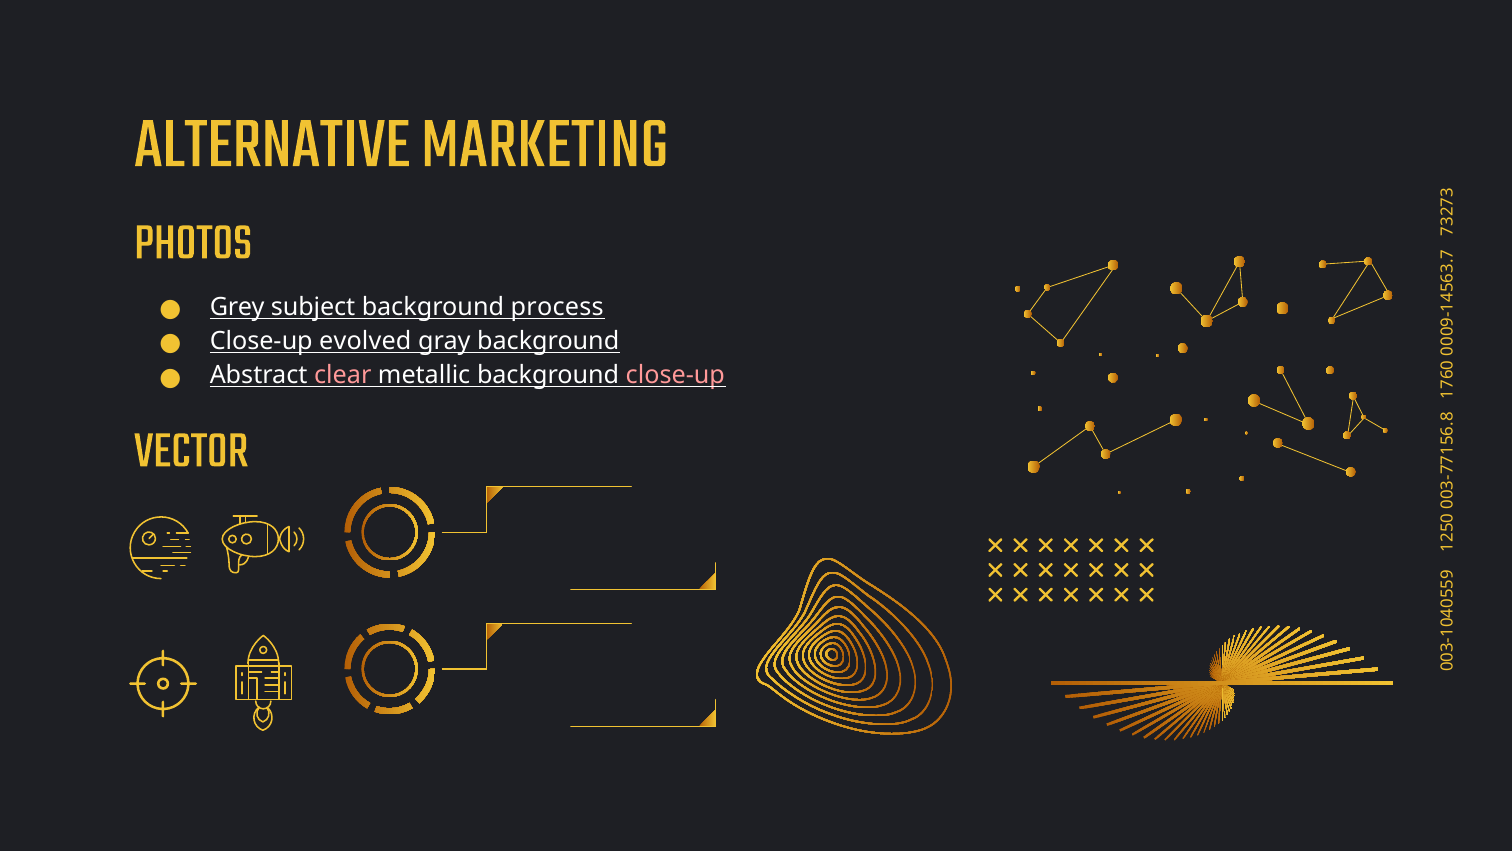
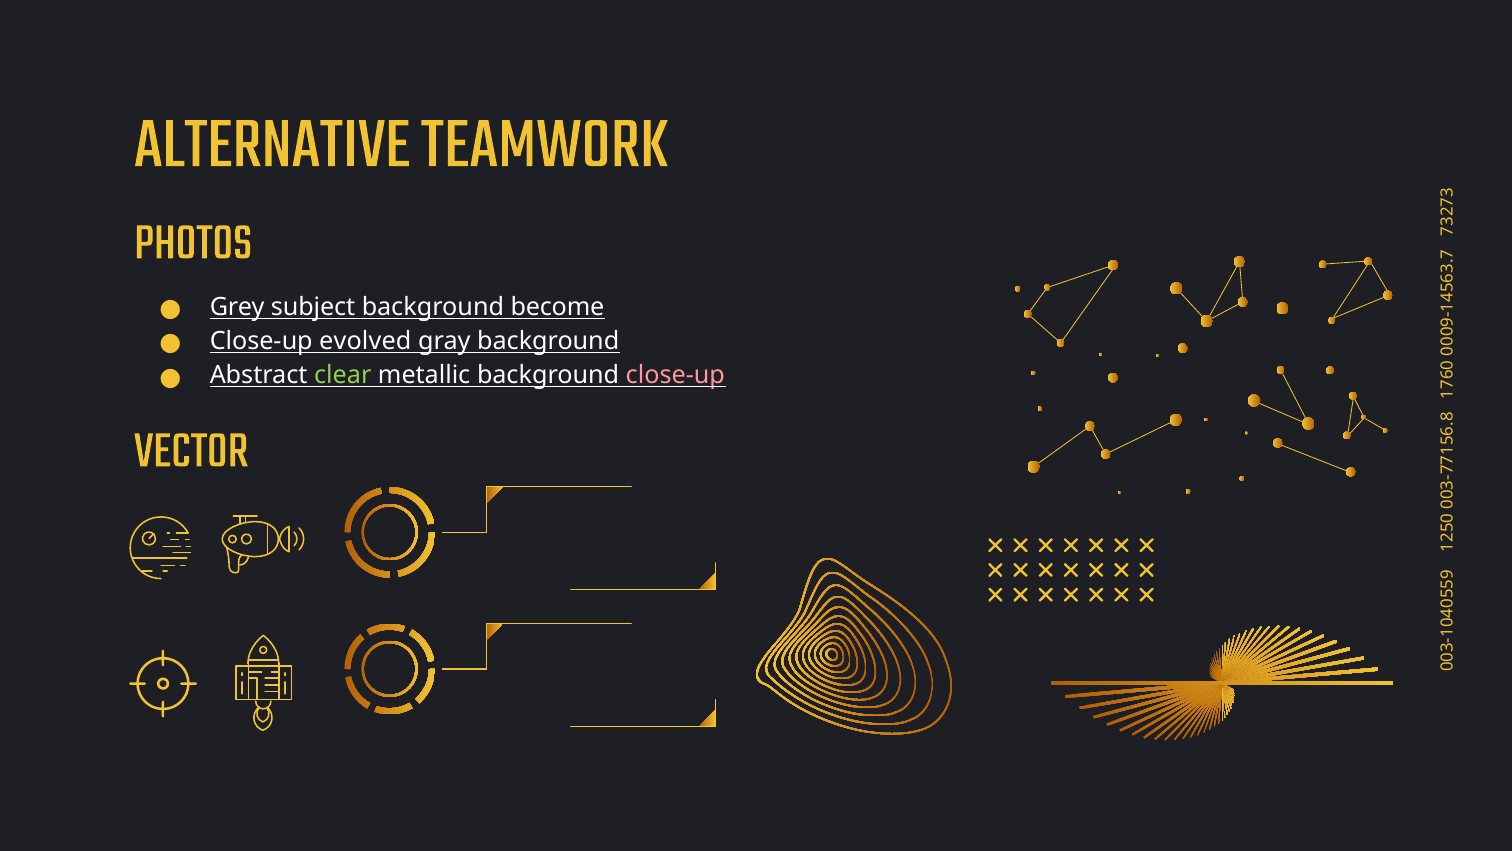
MARKETING: MARKETING -> TEAMWORK
process: process -> become
clear colour: pink -> light green
